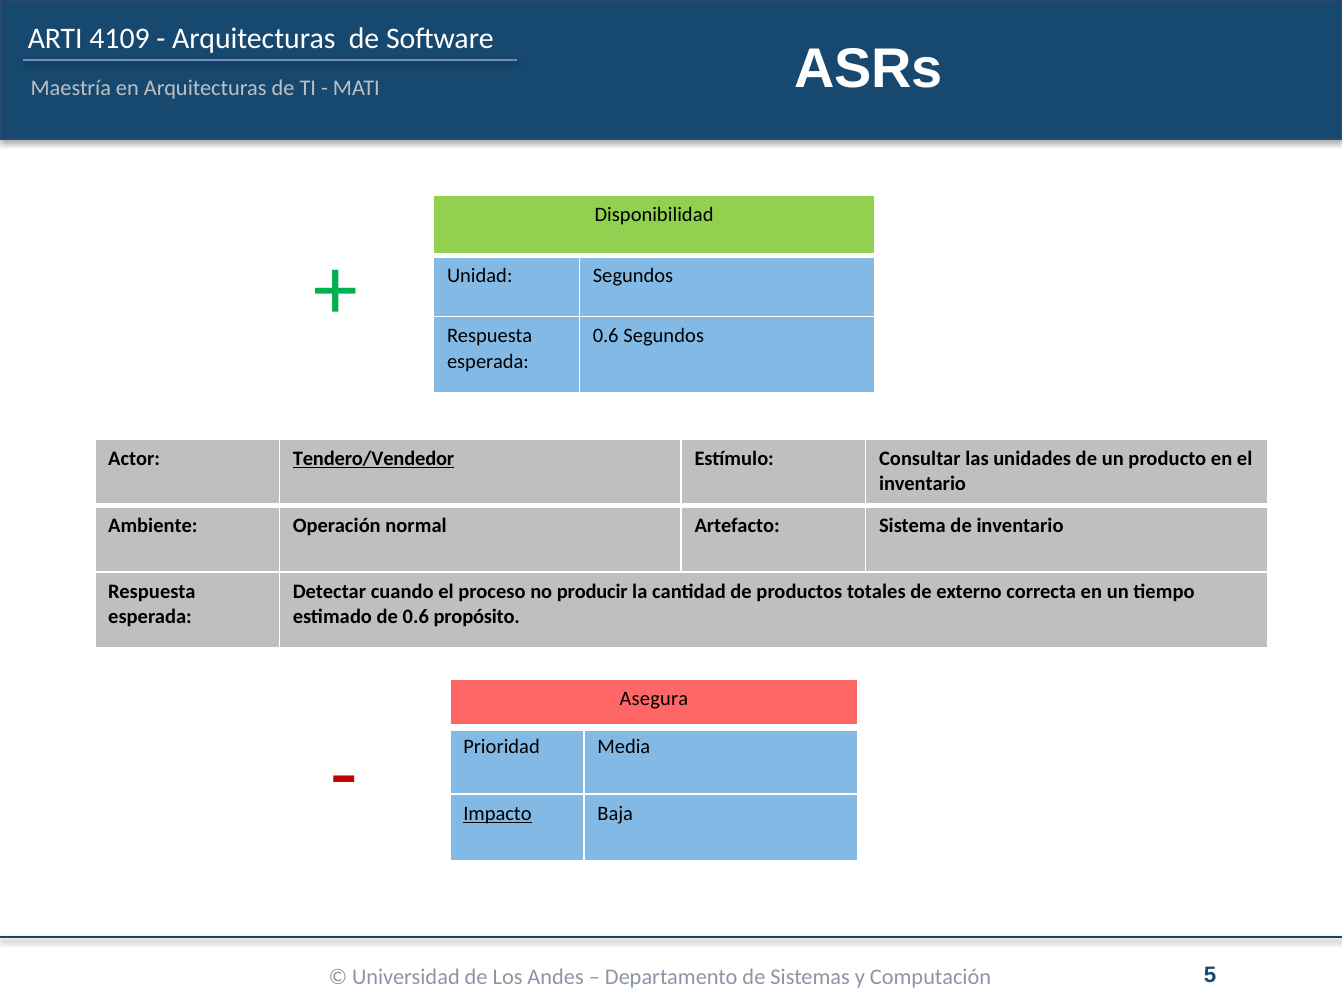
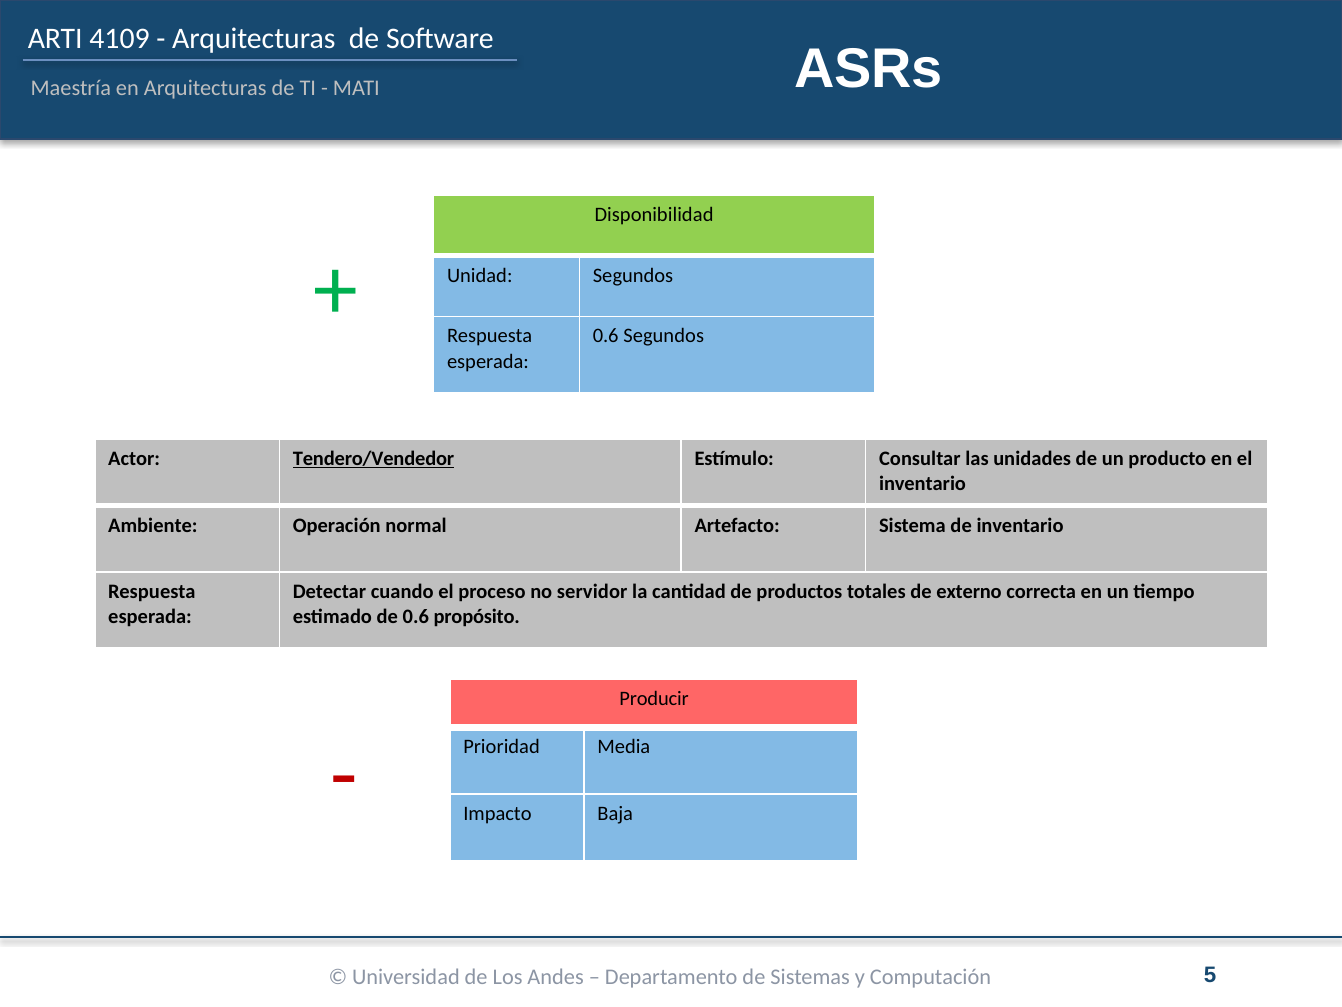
producir: producir -> servidor
Asegura: Asegura -> Producir
Impacto underline: present -> none
